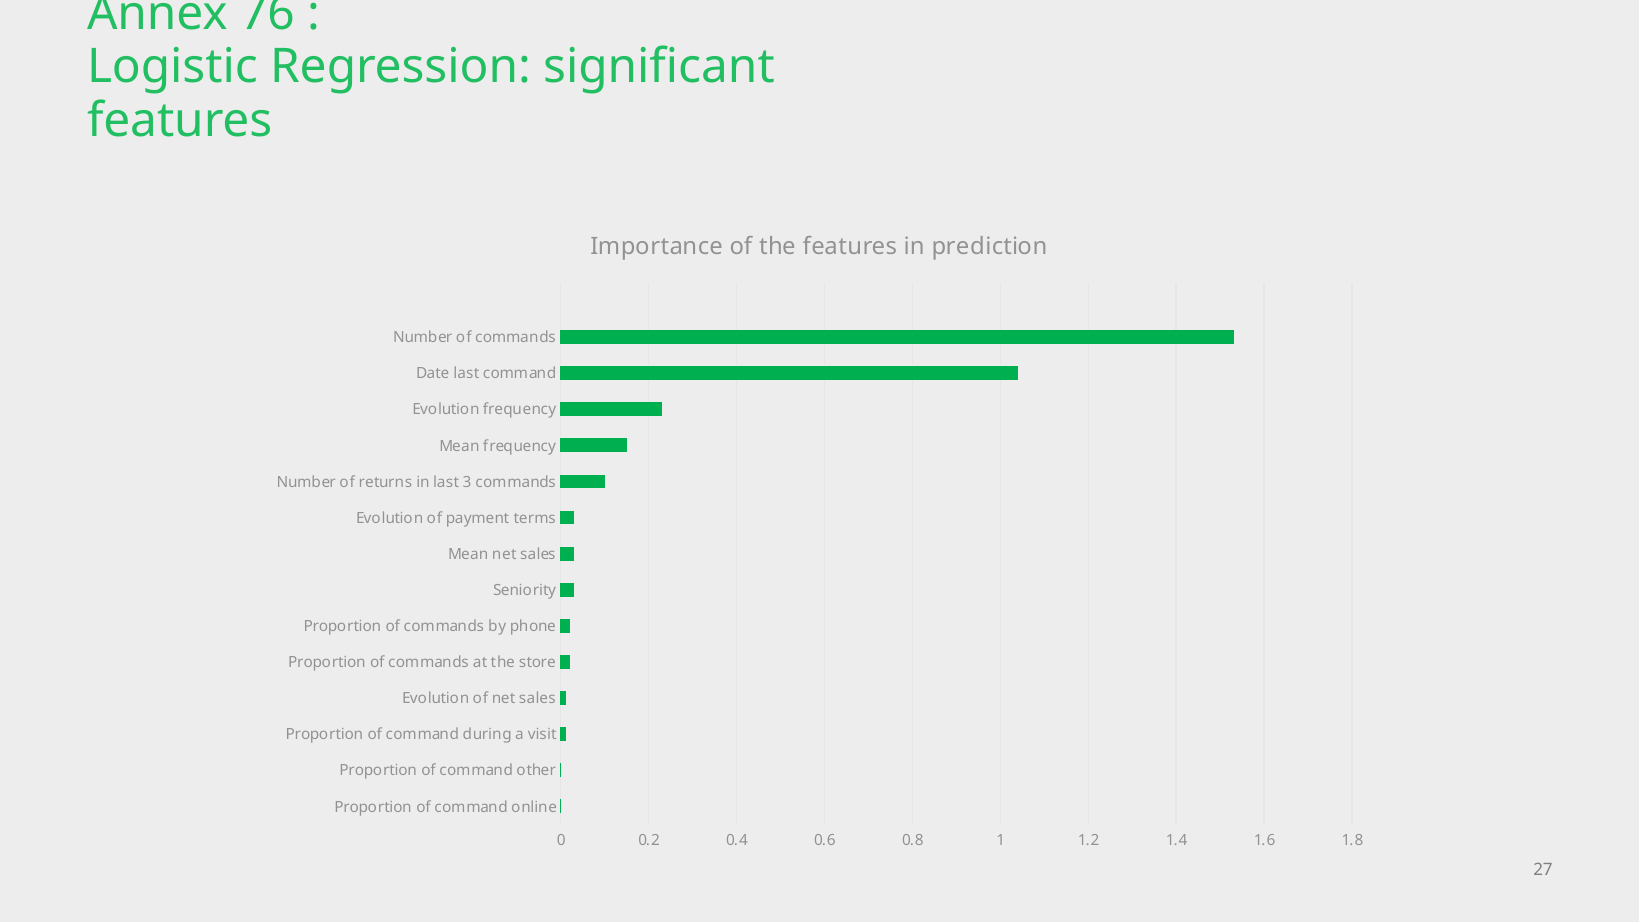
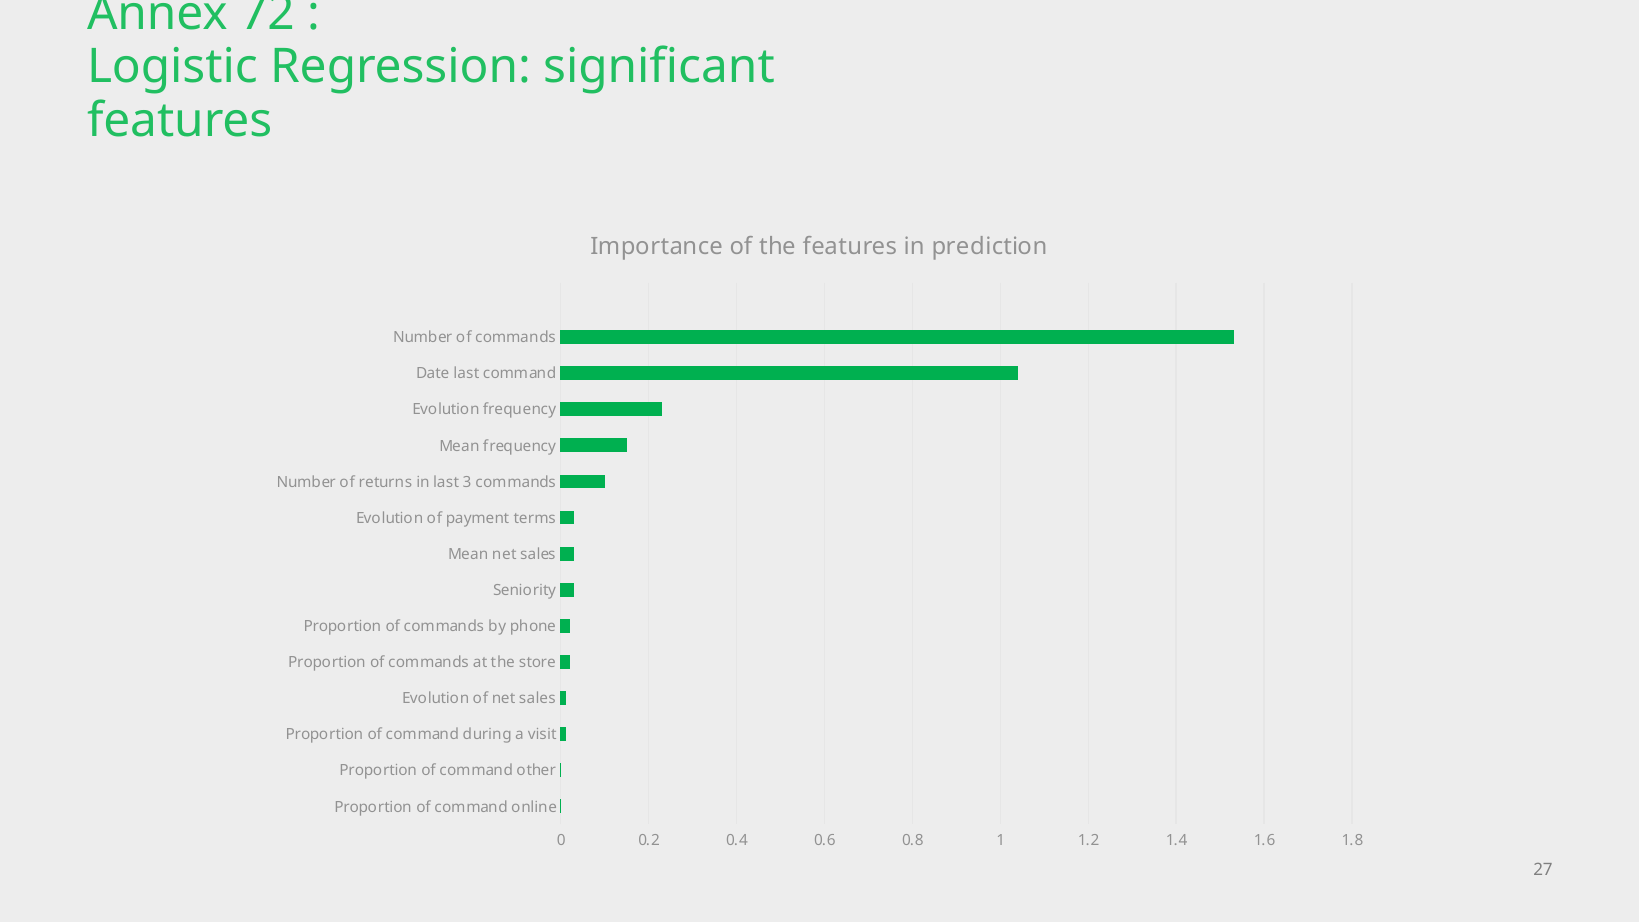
76: 76 -> 72
